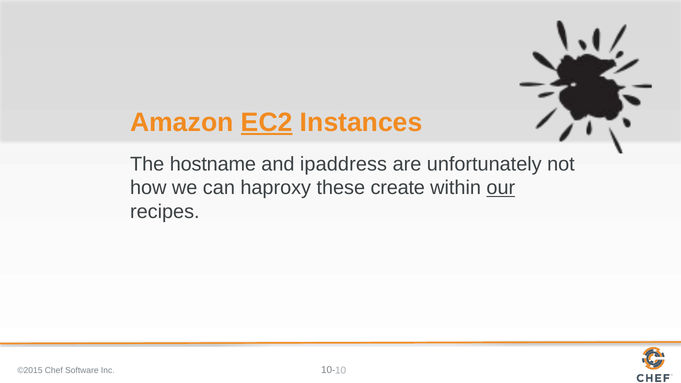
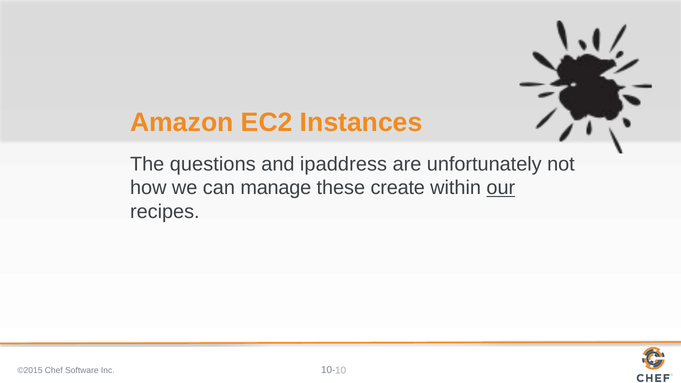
EC2 underline: present -> none
hostname: hostname -> questions
haproxy: haproxy -> manage
